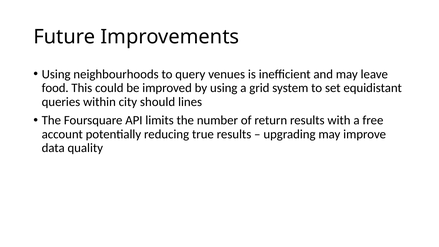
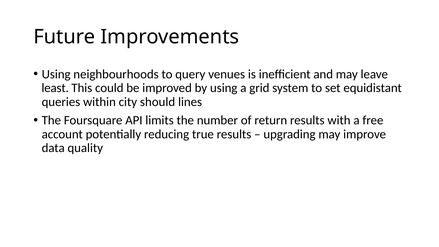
food: food -> least
